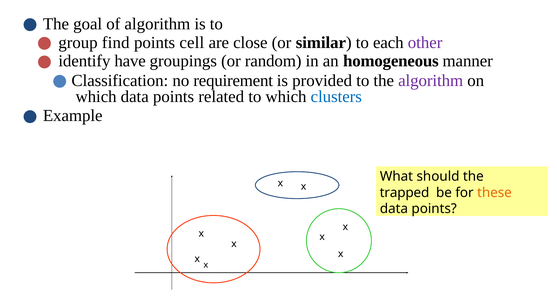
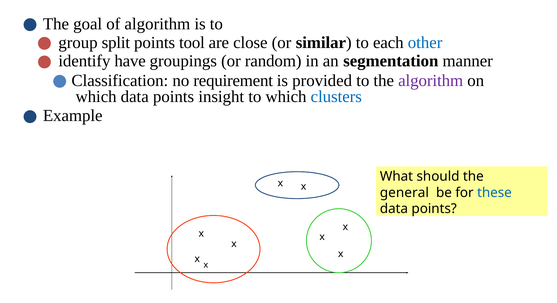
find: find -> split
cell: cell -> tool
other colour: purple -> blue
homogeneous: homogeneous -> segmentation
related: related -> insight
trapped: trapped -> general
these colour: orange -> blue
